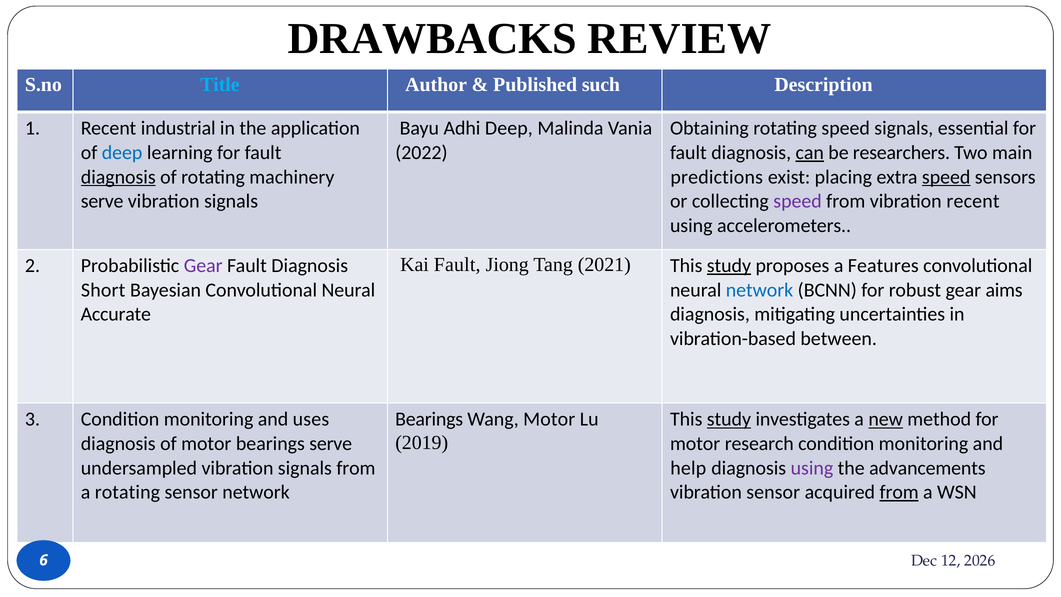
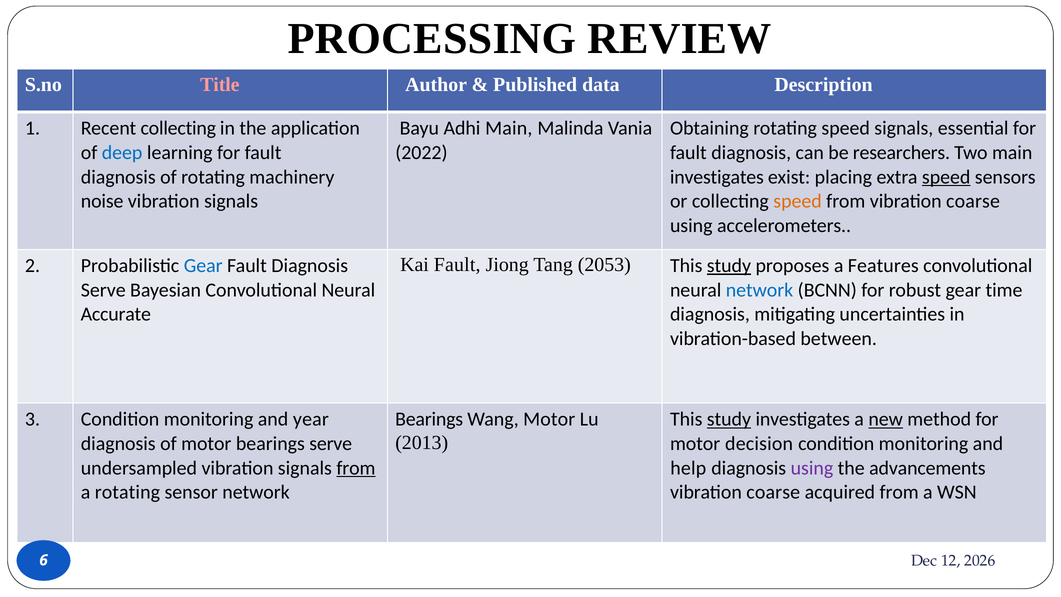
DRAWBACKS: DRAWBACKS -> PROCESSING
Title colour: light blue -> pink
such: such -> data
Recent industrial: industrial -> collecting
Adhi Deep: Deep -> Main
can underline: present -> none
diagnosis at (118, 177) underline: present -> none
predictions at (717, 177): predictions -> investigates
serve at (102, 201): serve -> noise
speed at (798, 201) colour: purple -> orange
from vibration recent: recent -> coarse
2021: 2021 -> 2053
Gear at (203, 266) colour: purple -> blue
Short at (103, 290): Short -> Serve
aims: aims -> time
uses: uses -> year
2019: 2019 -> 2013
research: research -> decision
from at (356, 468) underline: none -> present
sensor at (773, 492): sensor -> coarse
from at (899, 492) underline: present -> none
